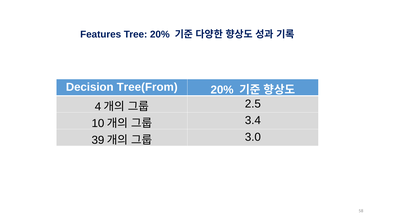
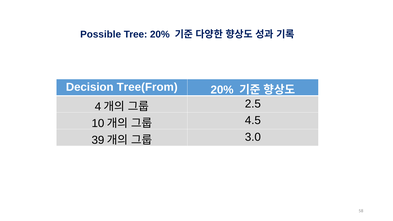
Features: Features -> Possible
3.4: 3.4 -> 4.5
